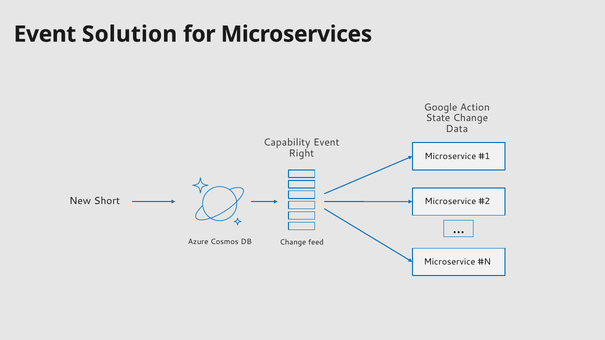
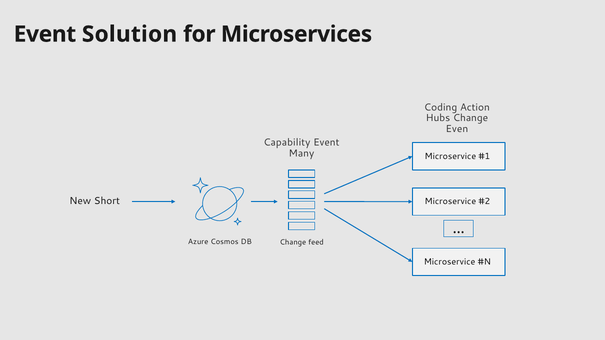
Google: Google -> Coding
State: State -> Hubs
Data: Data -> Even
Right: Right -> Many
